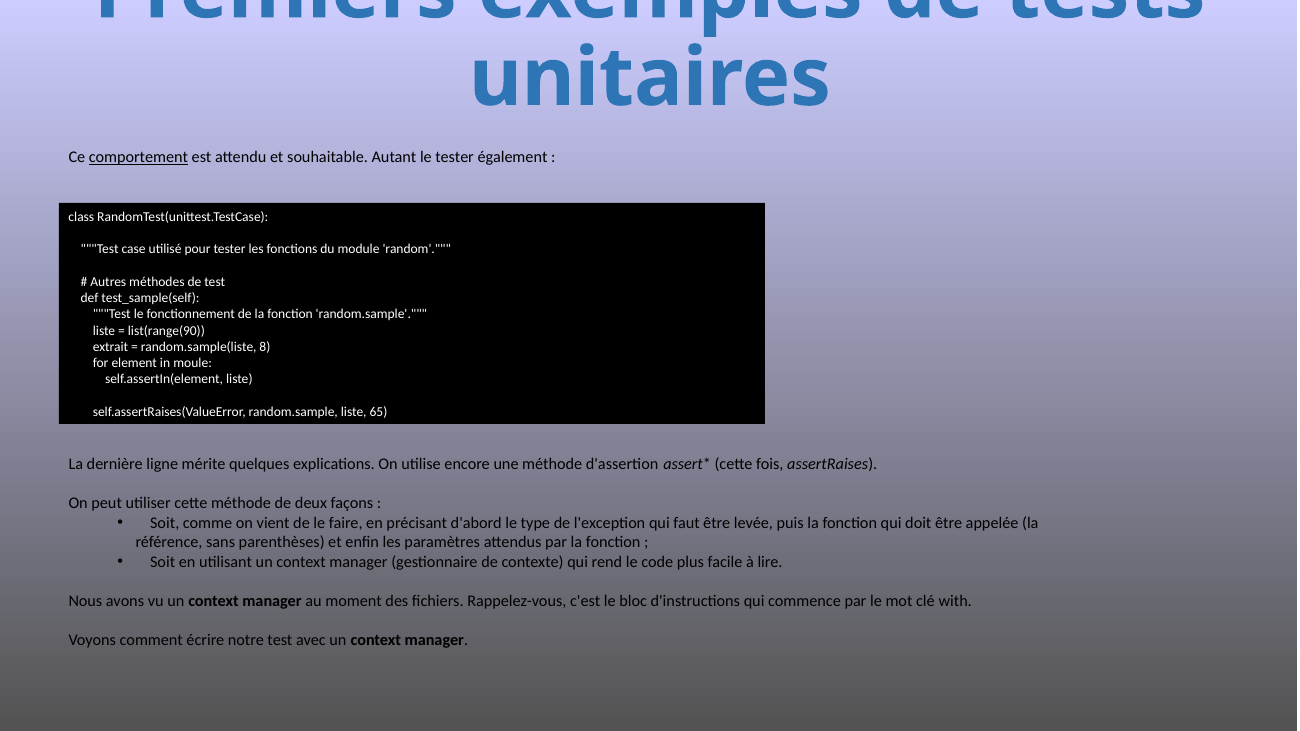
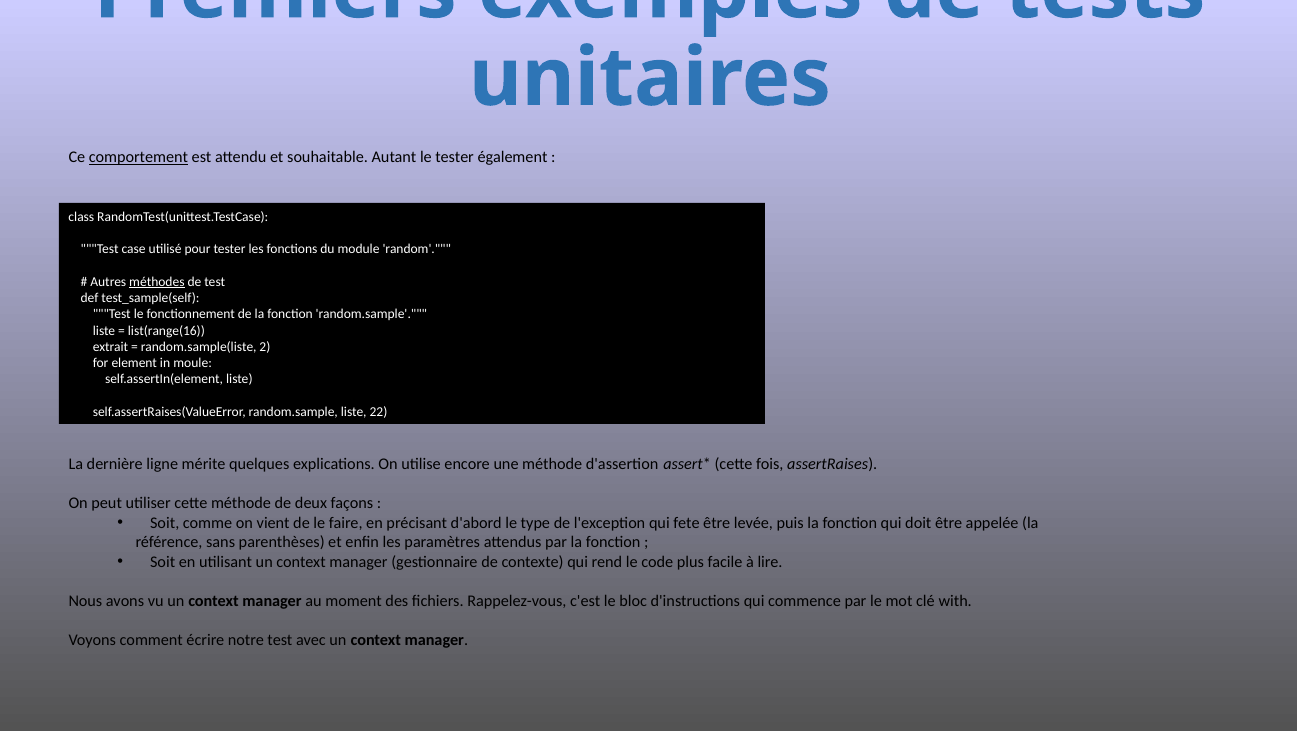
méthodes underline: none -> present
list(range(90: list(range(90 -> list(range(16
8: 8 -> 2
65: 65 -> 22
faut: faut -> fete
